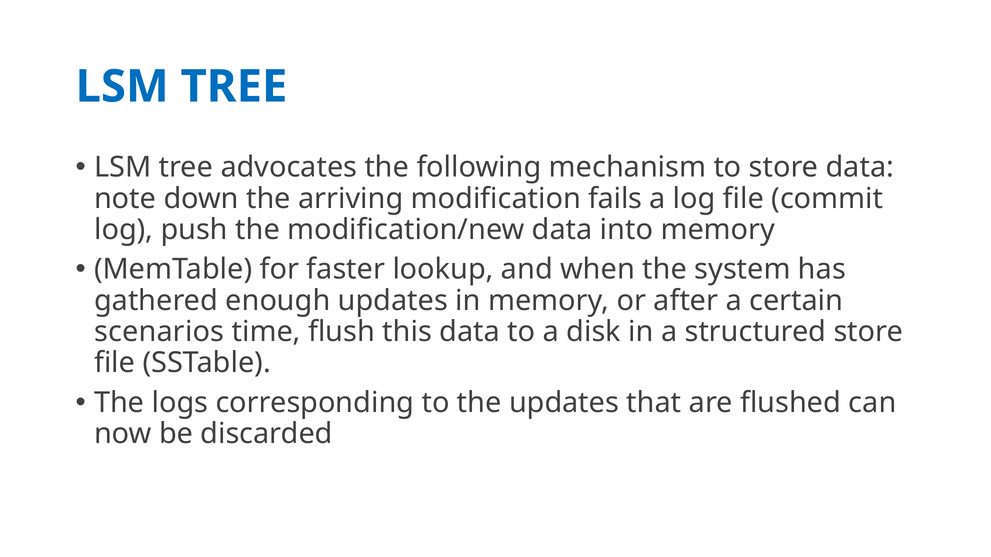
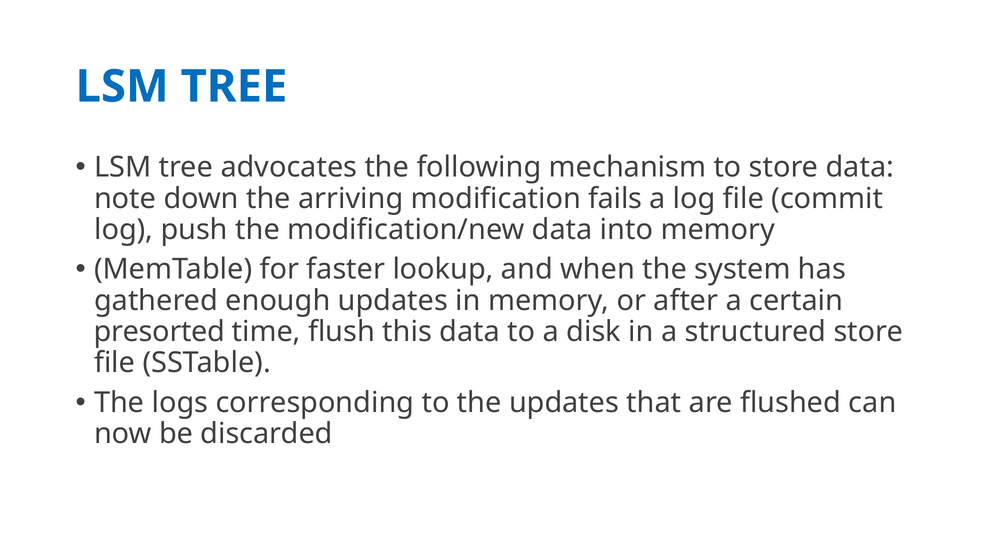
scenarios: scenarios -> presorted
